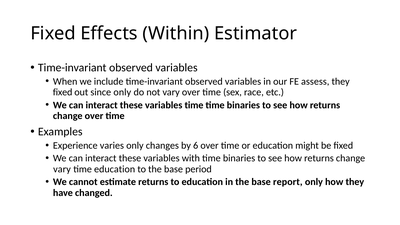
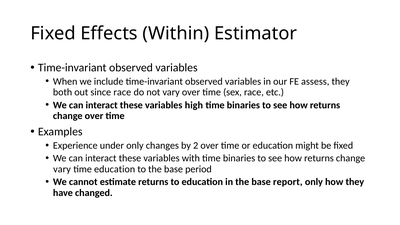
fixed at (63, 92): fixed -> both
since only: only -> race
variables time: time -> high
varies: varies -> under
6: 6 -> 2
